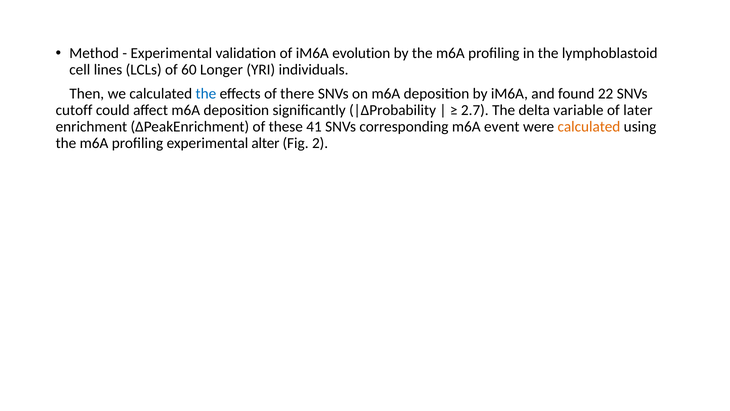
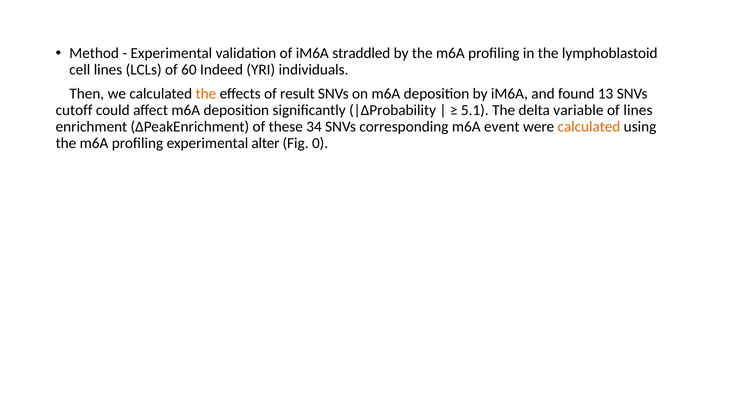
evolution: evolution -> straddled
Longer: Longer -> Indeed
the at (206, 94) colour: blue -> orange
there: there -> result
22: 22 -> 13
2.7: 2.7 -> 5.1
of later: later -> lines
41: 41 -> 34
2: 2 -> 0
